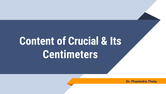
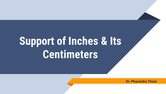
Content: Content -> Support
Crucial: Crucial -> Inches
